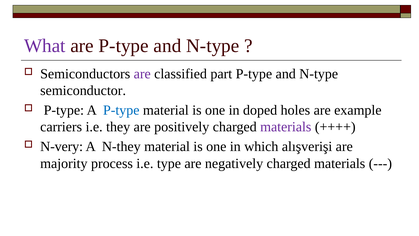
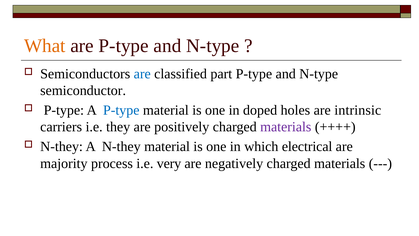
What colour: purple -> orange
are at (142, 74) colour: purple -> blue
example: example -> intrinsic
N-very at (62, 146): N-very -> N-they
alışverişi: alışverişi -> electrical
type: type -> very
